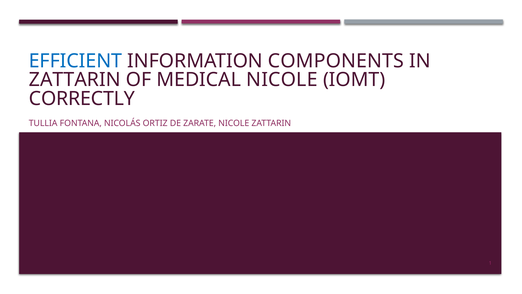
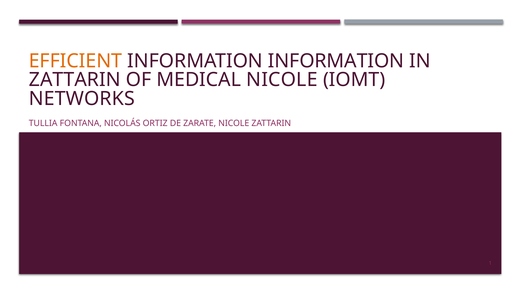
EFFICIENT colour: blue -> orange
INFORMATION COMPONENTS: COMPONENTS -> INFORMATION
CORRECTLY: CORRECTLY -> NETWORKS
